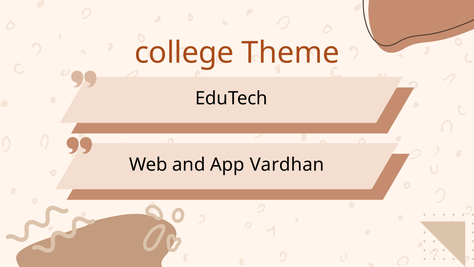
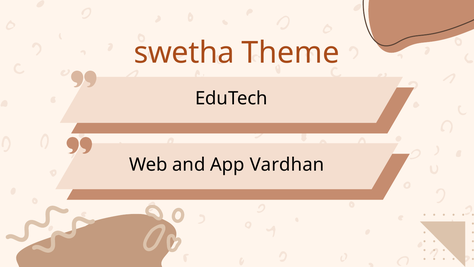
college: college -> swetha
